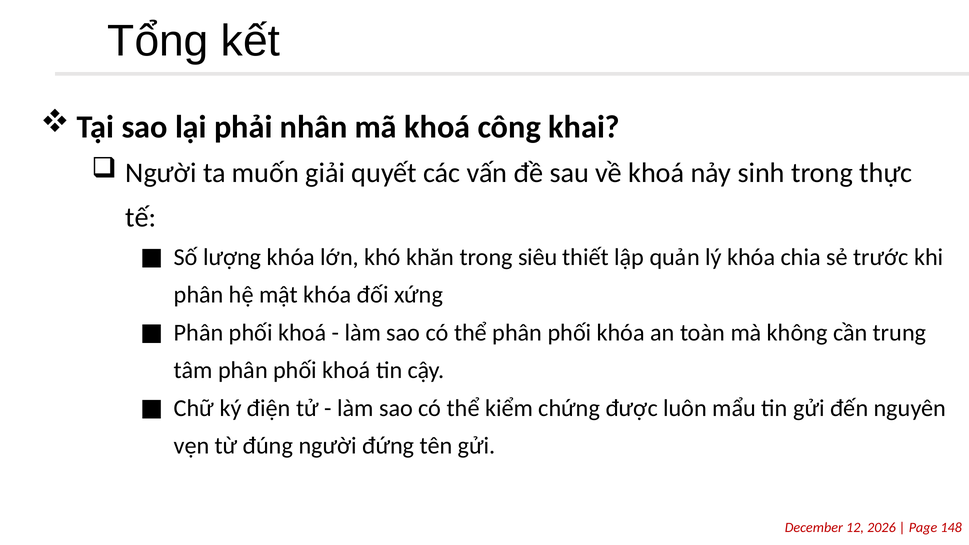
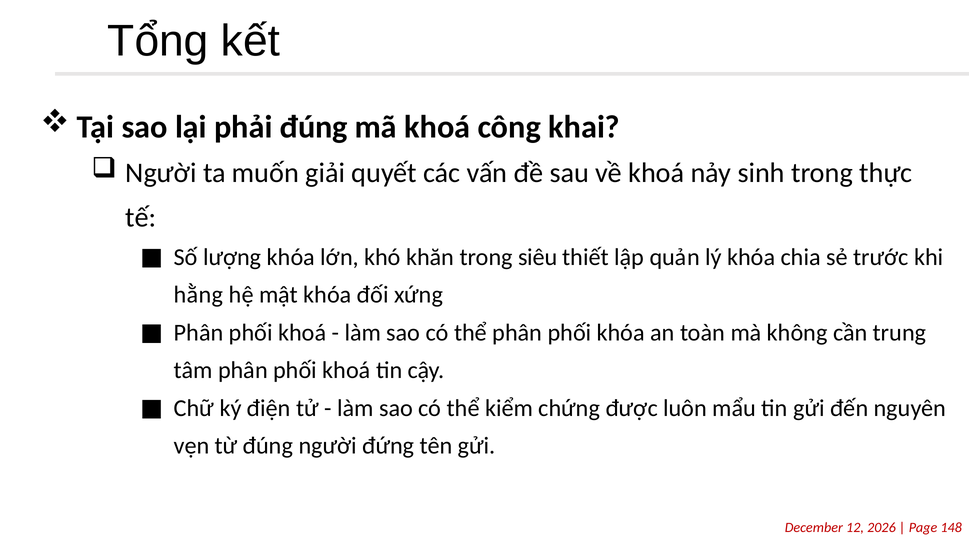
phải nhân: nhân -> đúng
phân at (199, 295): phân -> hằng
